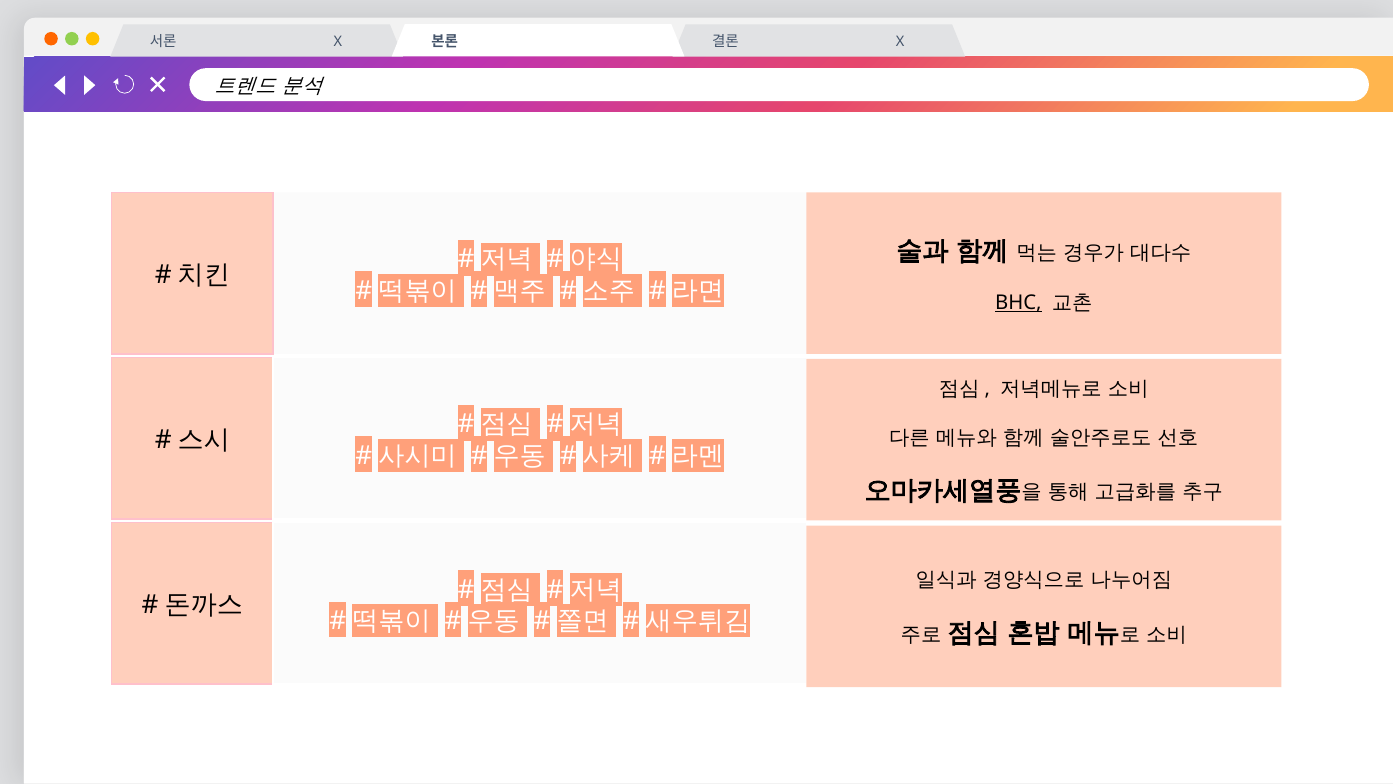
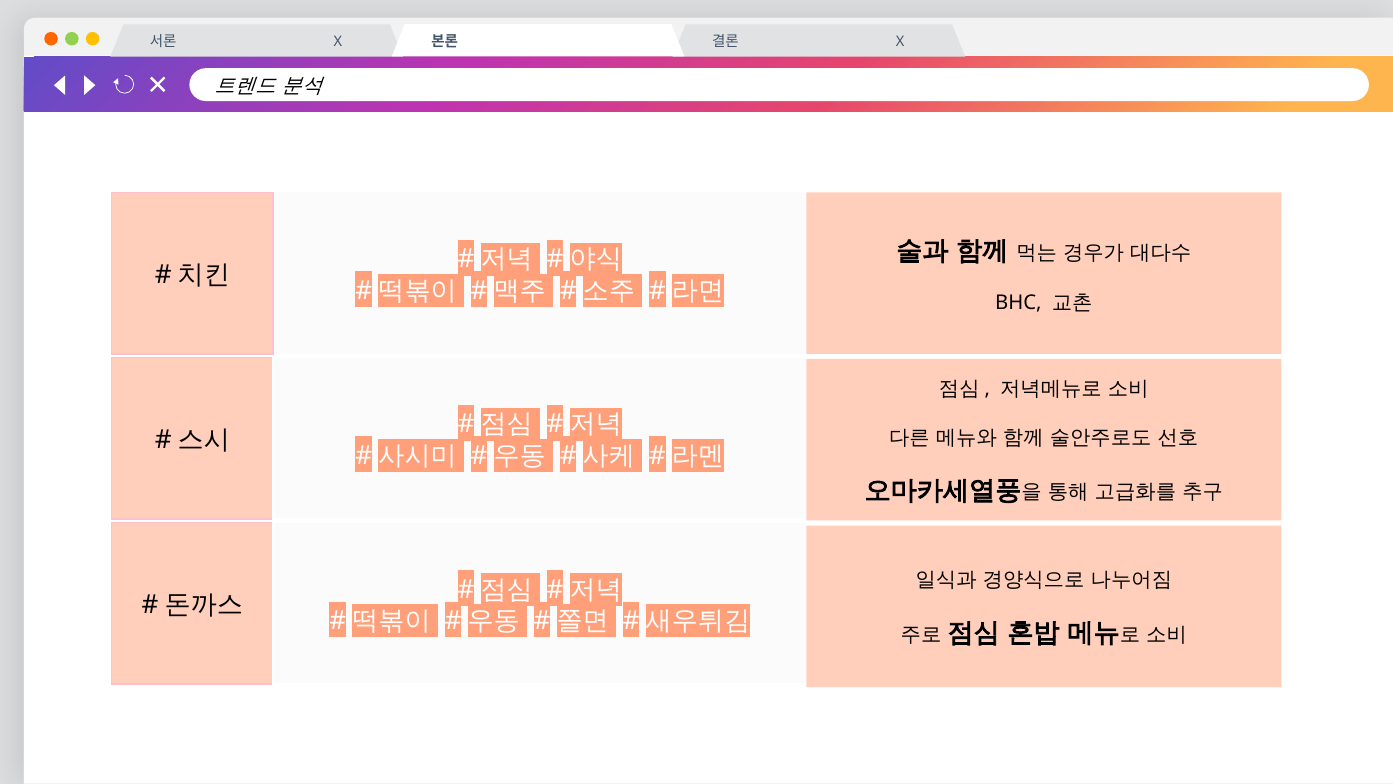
BHC underline: present -> none
